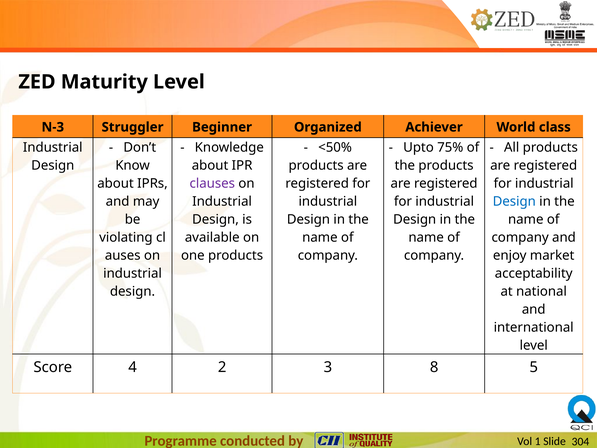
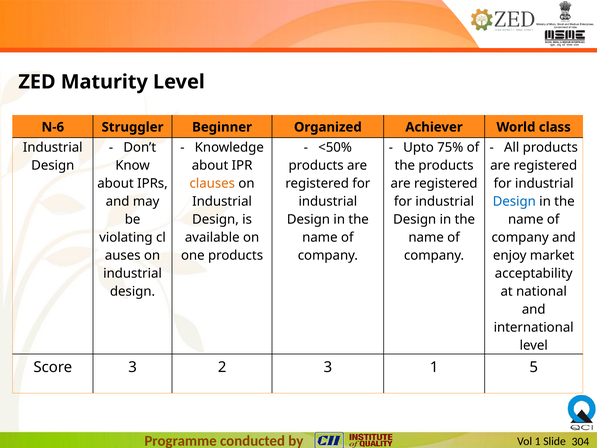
N-3: N-3 -> N-6
clauses colour: purple -> orange
Score 4: 4 -> 3
3 8: 8 -> 1
